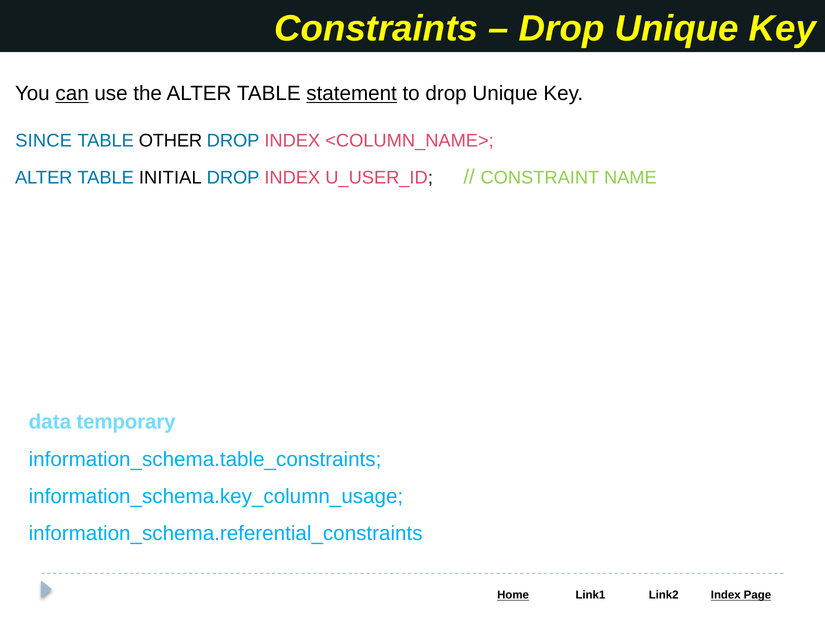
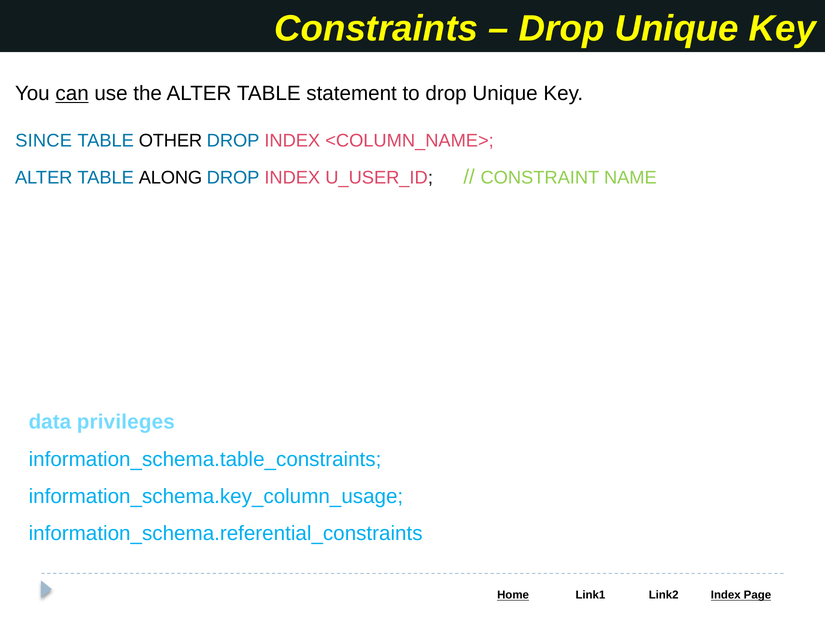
statement underline: present -> none
INITIAL: INITIAL -> ALONG
temporary: temporary -> privileges
